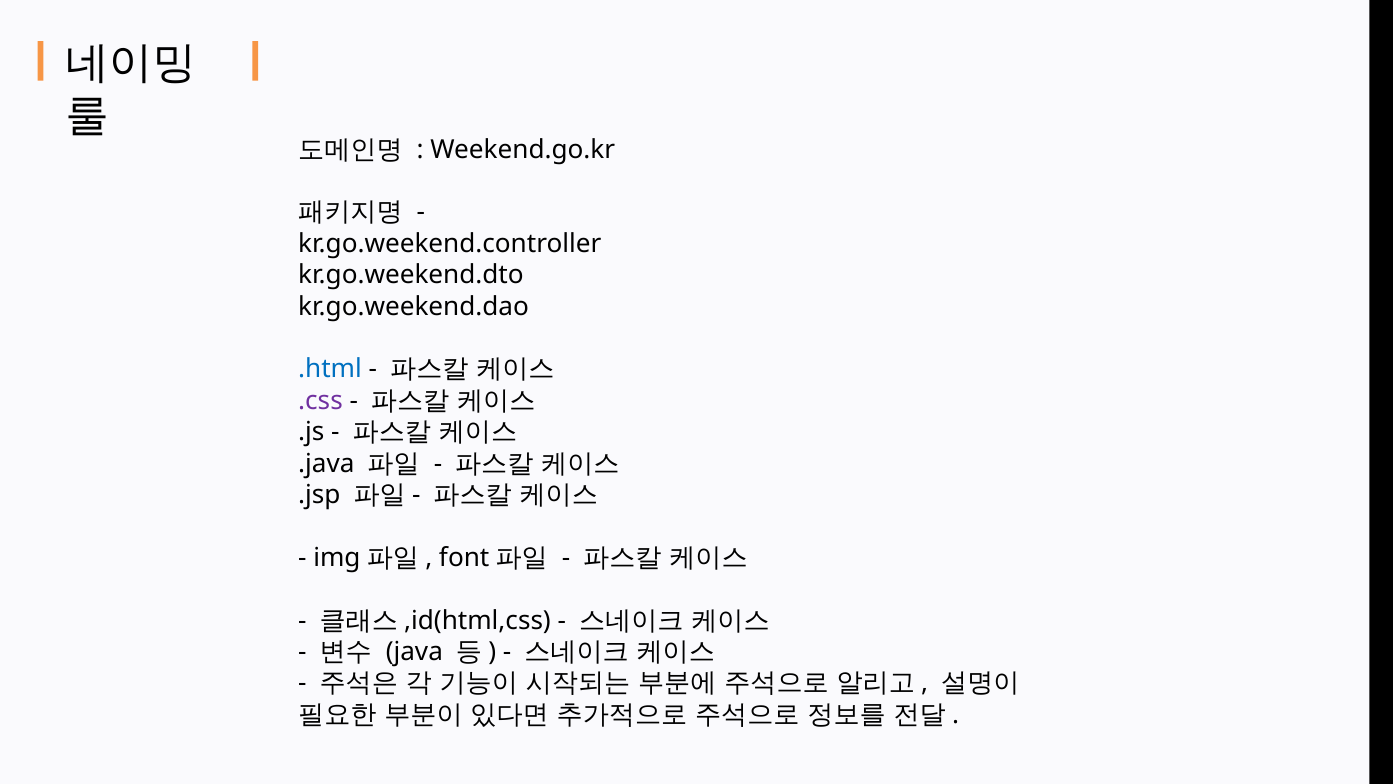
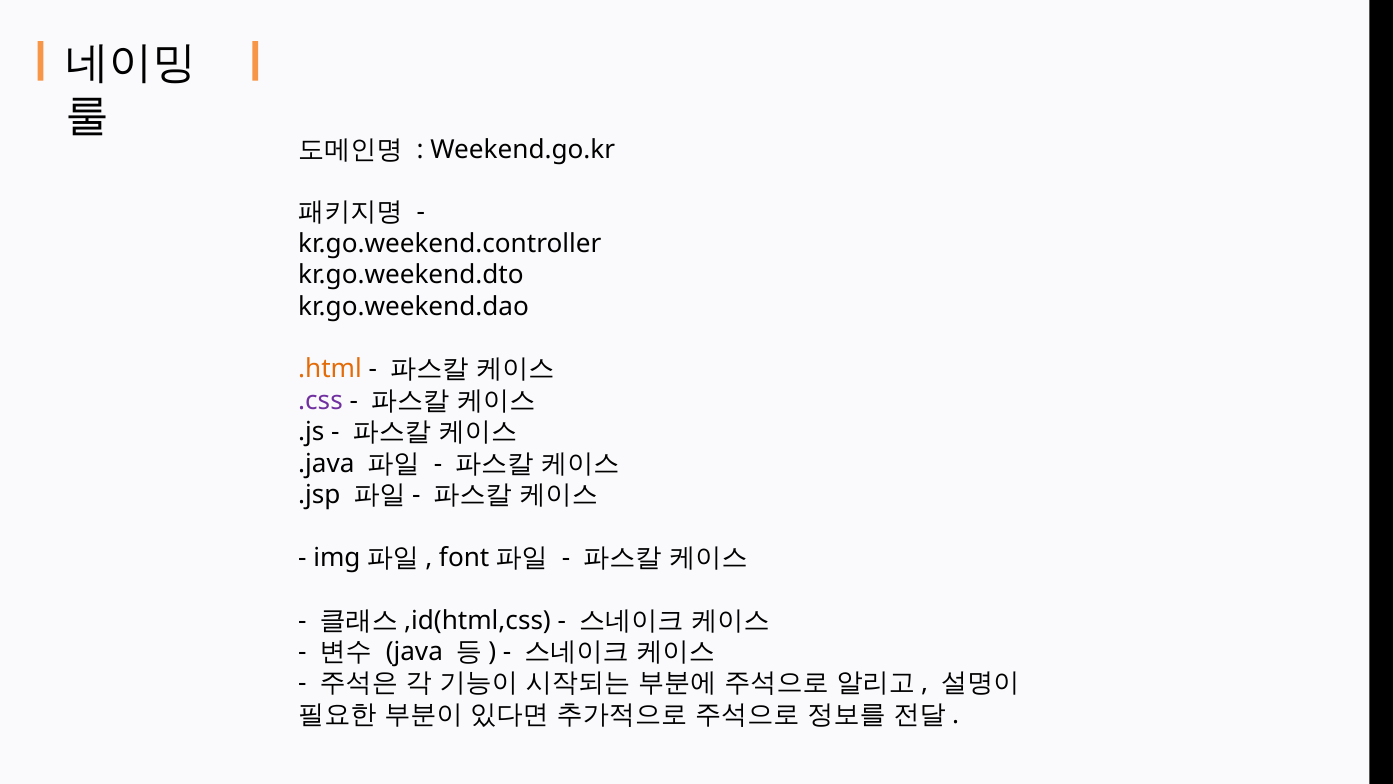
.html colour: blue -> orange
